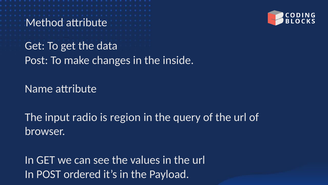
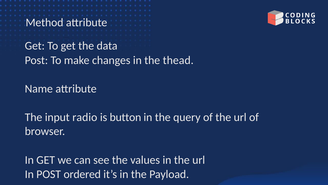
inside: inside -> thead
region: region -> button
